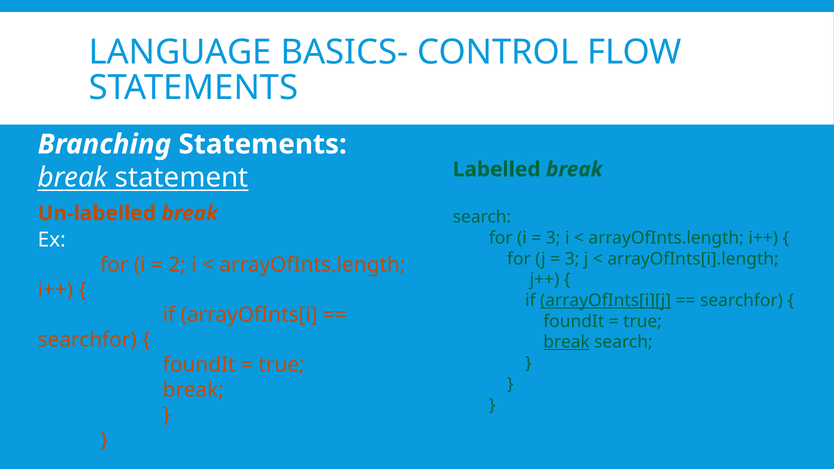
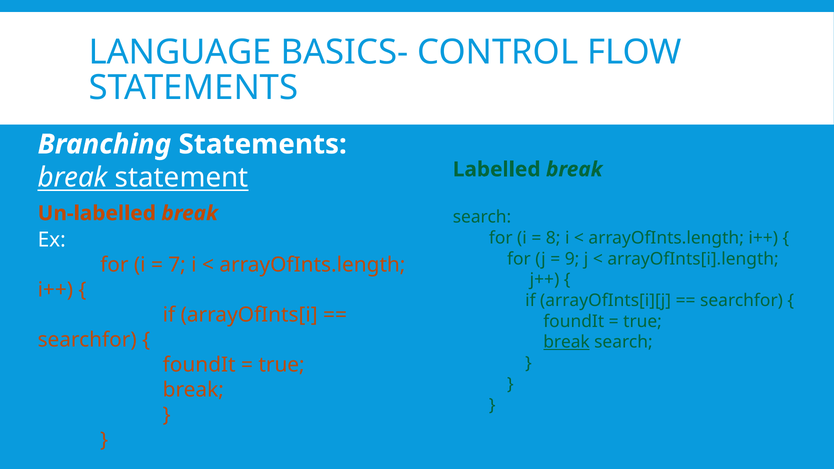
3 at (553, 238): 3 -> 8
3 at (572, 259): 3 -> 9
2: 2 -> 7
arrayOfInts[i][j underline: present -> none
